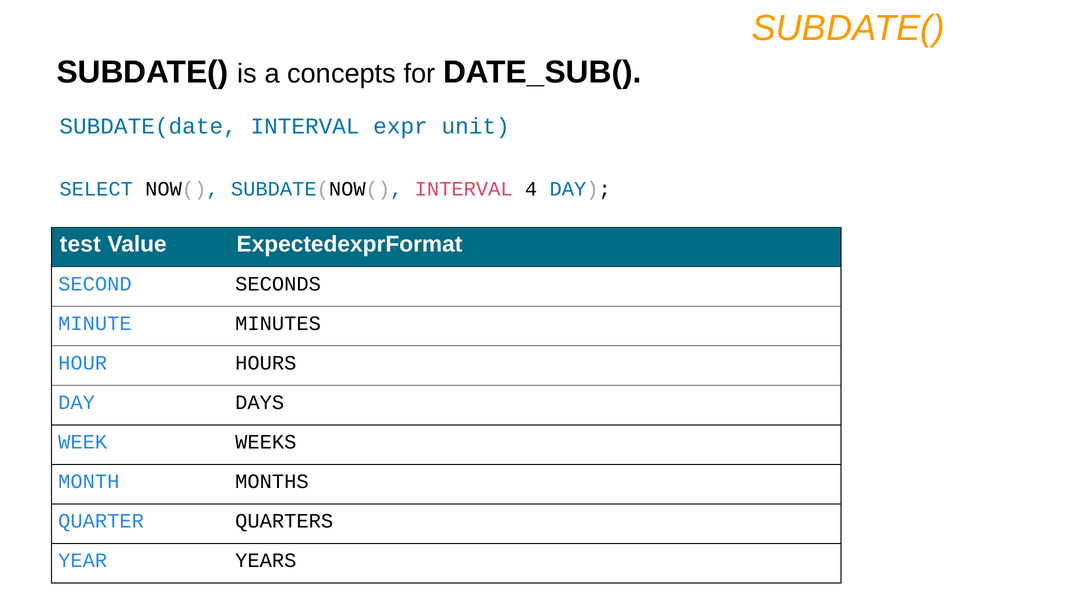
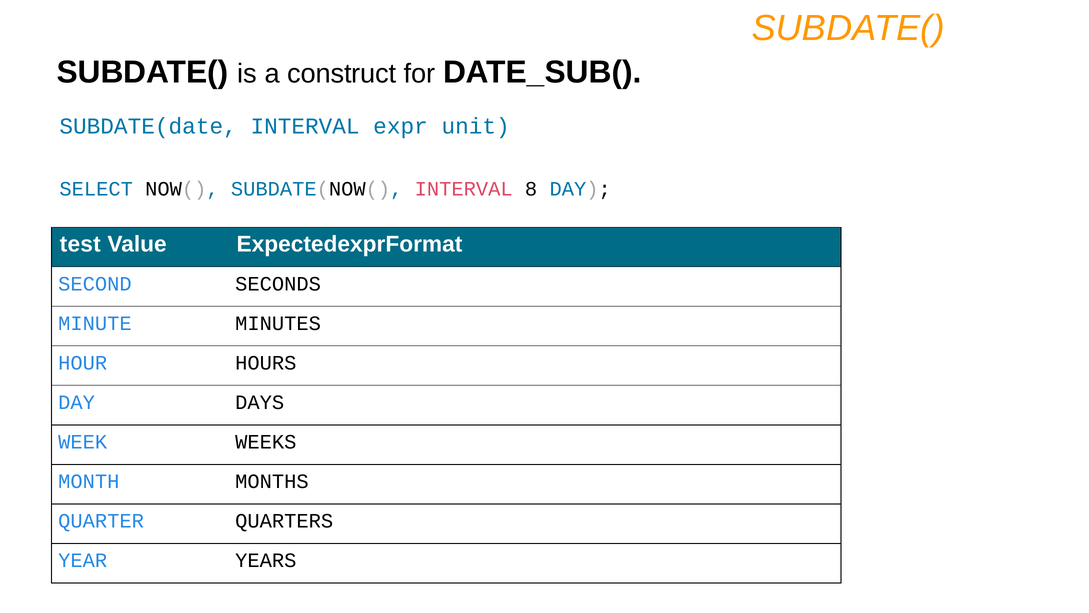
concepts: concepts -> construct
4: 4 -> 8
